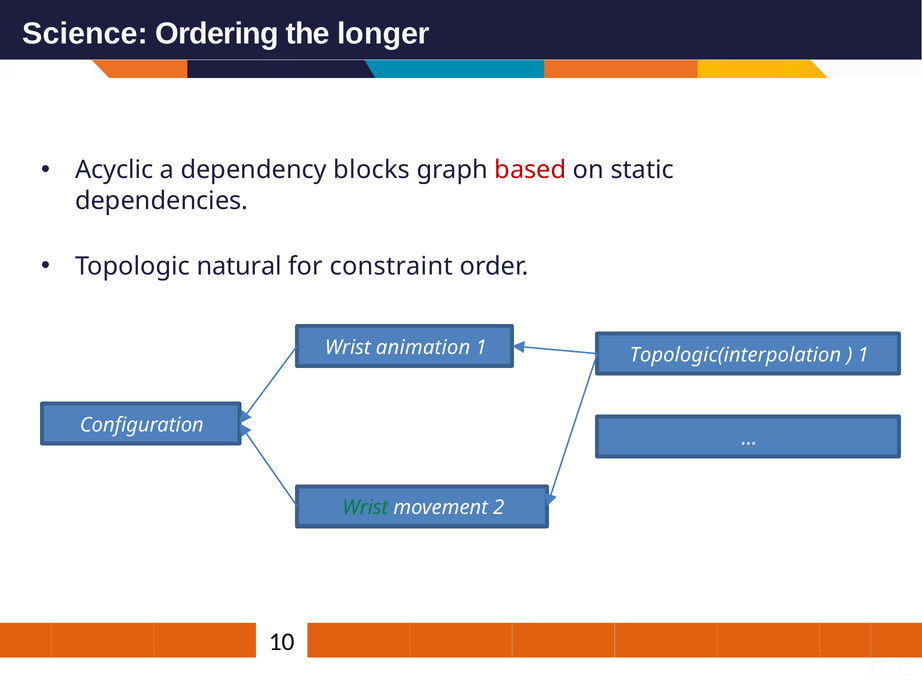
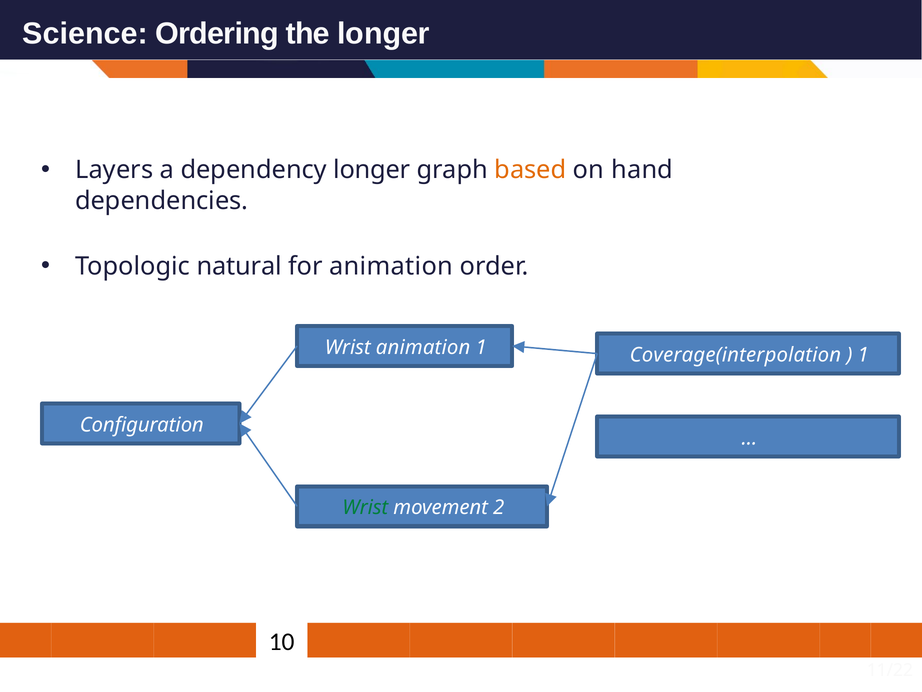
Acyclic: Acyclic -> Layers
dependency blocks: blocks -> longer
based colour: red -> orange
static: static -> hand
for constraint: constraint -> animation
Topologic(interpolation: Topologic(interpolation -> Coverage(interpolation
